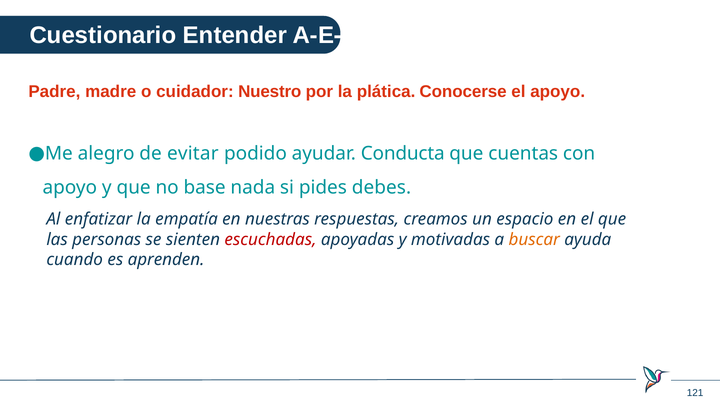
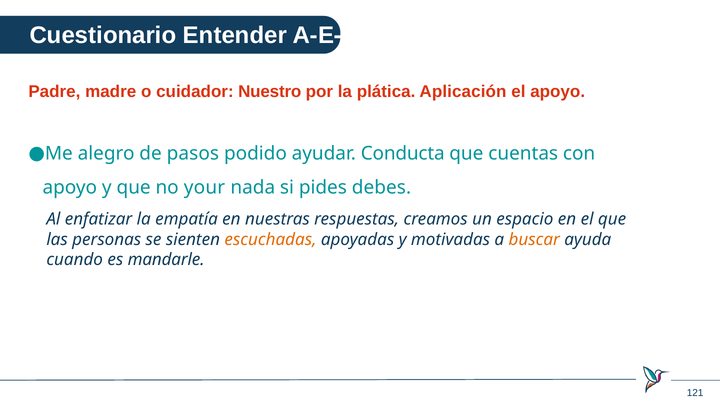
Conocerse: Conocerse -> Aplicación
evitar: evitar -> pasos
base: base -> your
escuchadas colour: red -> orange
aprenden: aprenden -> mandarle
